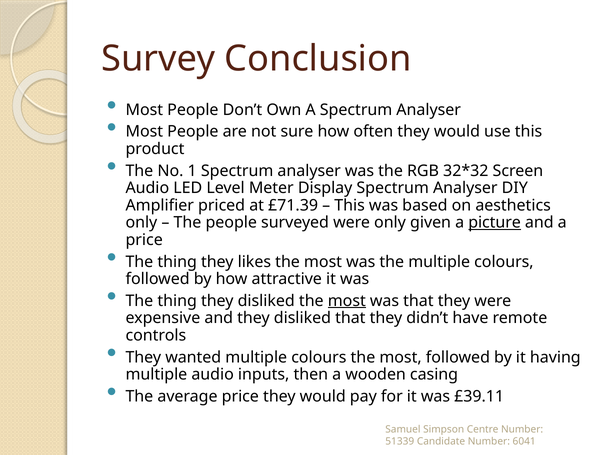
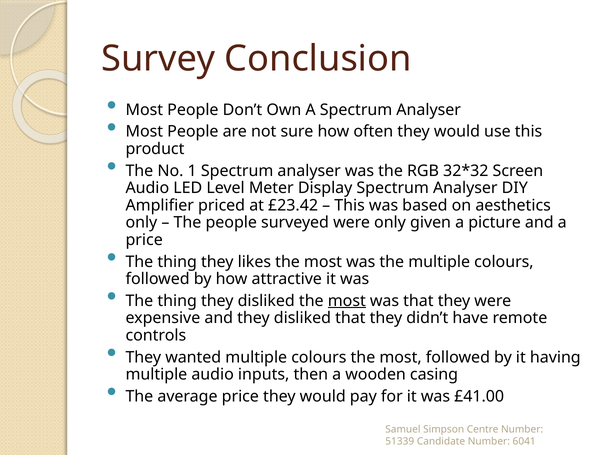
£71.39: £71.39 -> £23.42
picture underline: present -> none
£39.11: £39.11 -> £41.00
